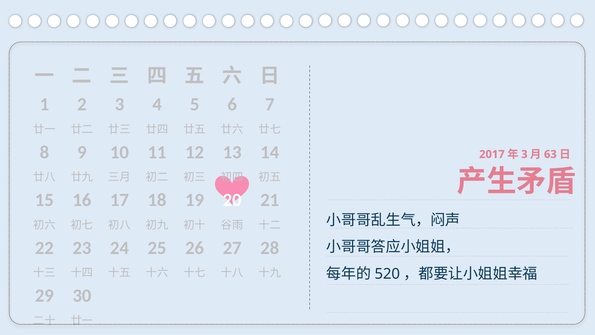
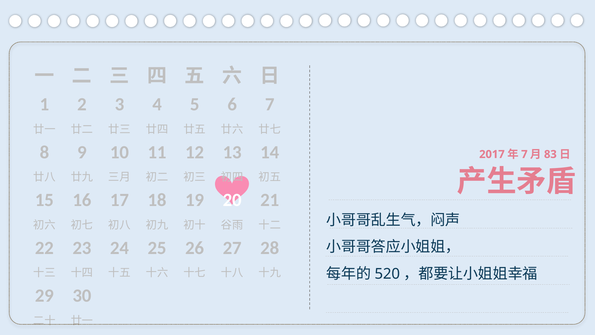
3 at (524, 154): 3 -> 7
63: 63 -> 83
